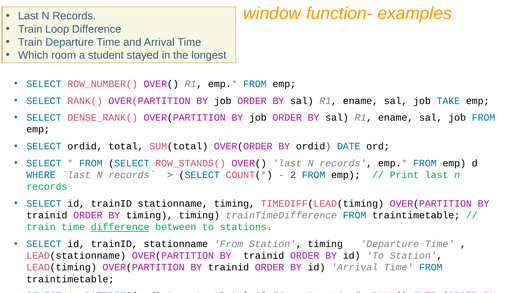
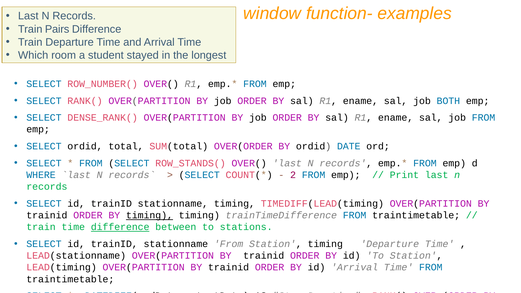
Loop: Loop -> Pairs
TAKE: TAKE -> BOTH
timing at (149, 215) underline: none -> present
